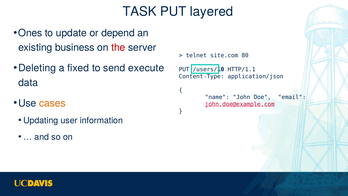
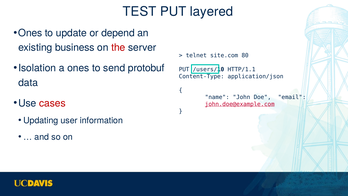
TASK: TASK -> TEST
Deleting: Deleting -> Isolation
a fixed: fixed -> ones
execute: execute -> protobuf
cases colour: orange -> red
